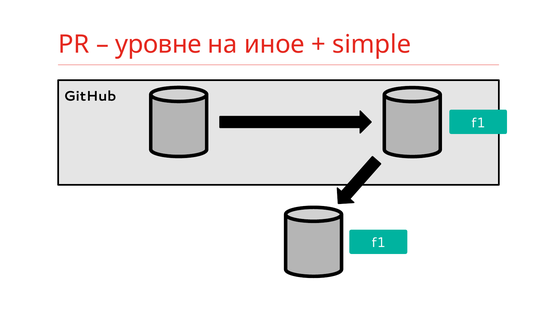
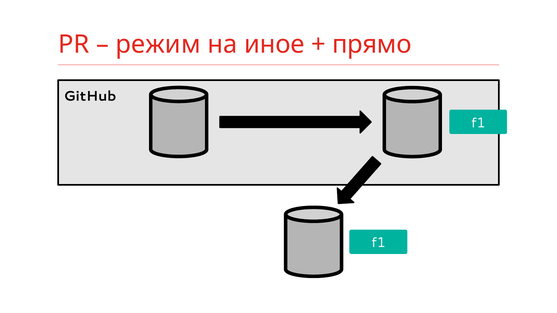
уровне: уровне -> режим
simple: simple -> прямо
